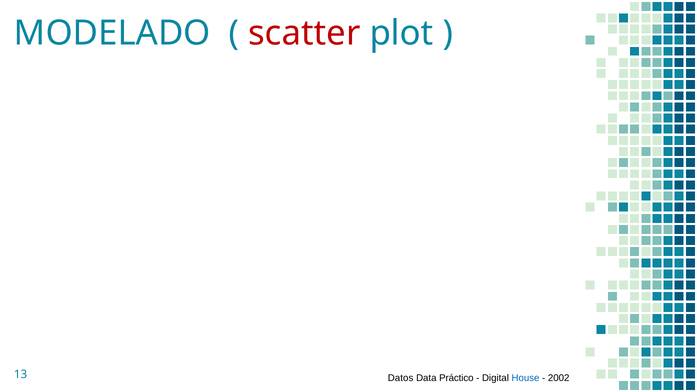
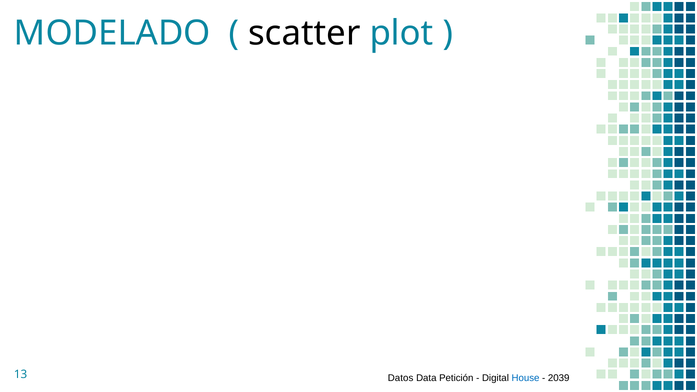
scatter colour: red -> black
Práctico: Práctico -> Petición
2002: 2002 -> 2039
